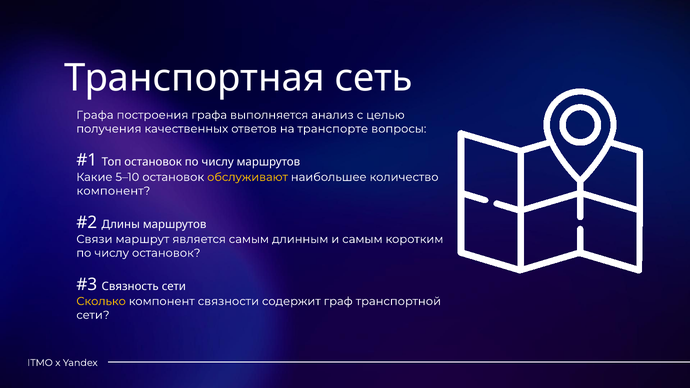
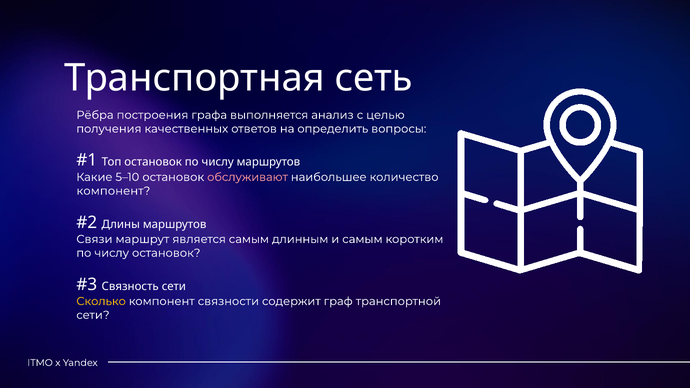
Графа at (95, 115): Графа -> Рёбра
транспорте: транспорте -> определить
обслуживают colour: yellow -> pink
